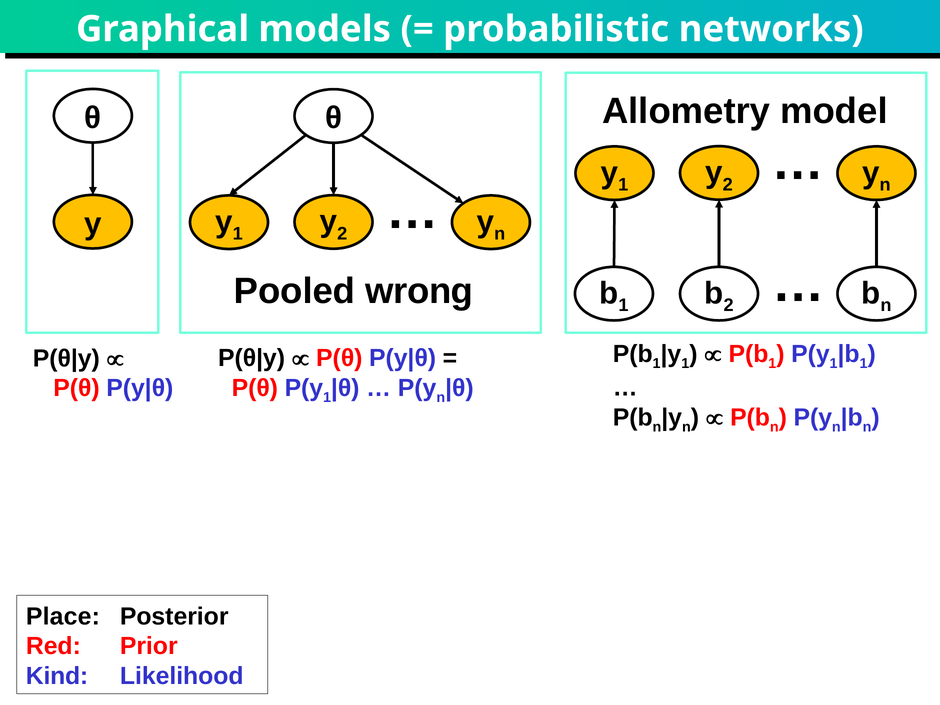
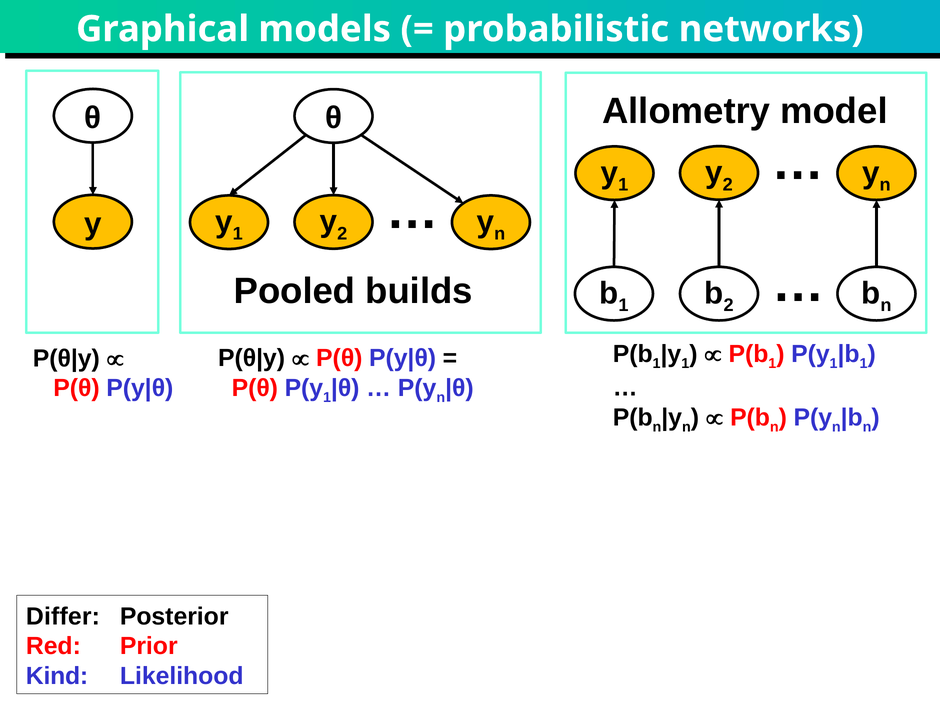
wrong: wrong -> builds
Place: Place -> Differ
